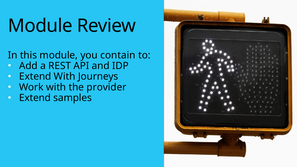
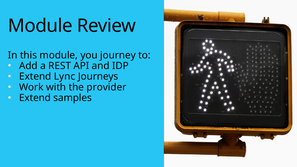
contain: contain -> journey
Extend With: With -> Lync
